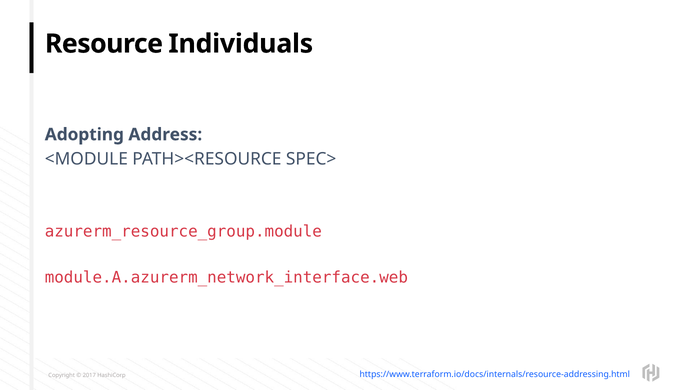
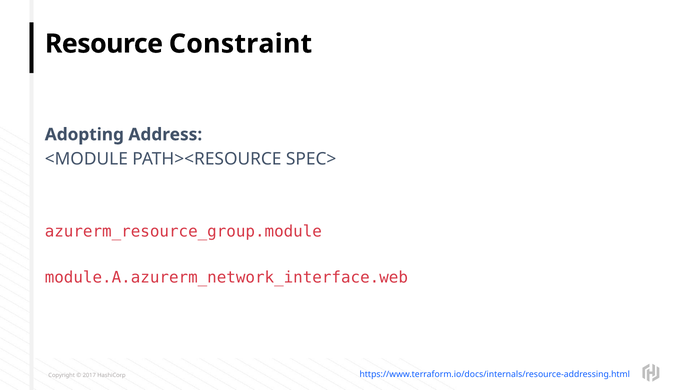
Individuals: Individuals -> Constraint
